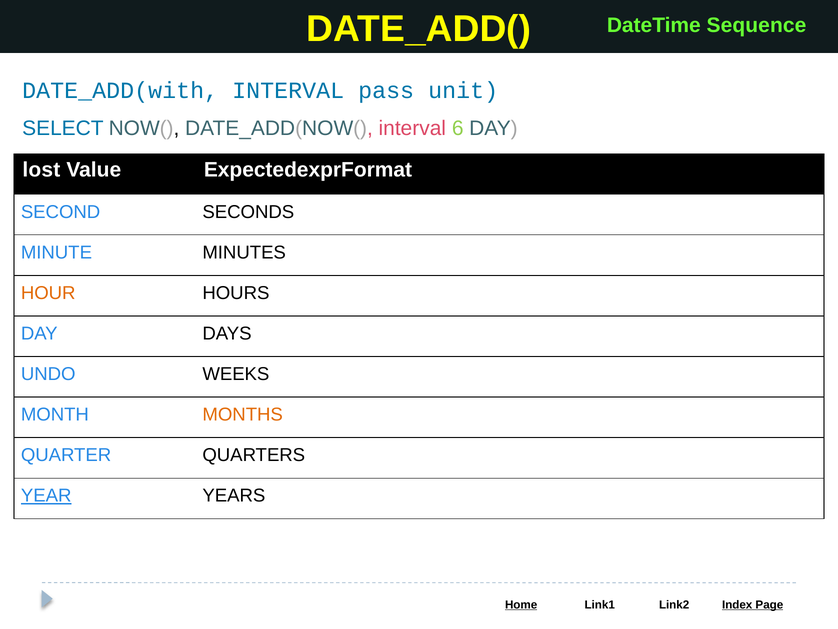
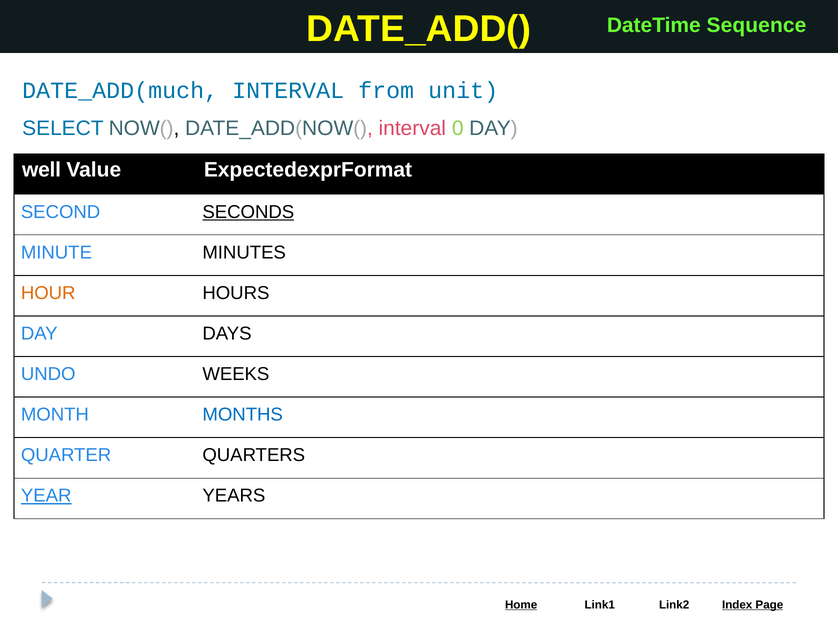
DATE_ADD(with: DATE_ADD(with -> DATE_ADD(much
pass: pass -> from
6: 6 -> 0
lost: lost -> well
SECONDS underline: none -> present
MONTHS colour: orange -> blue
